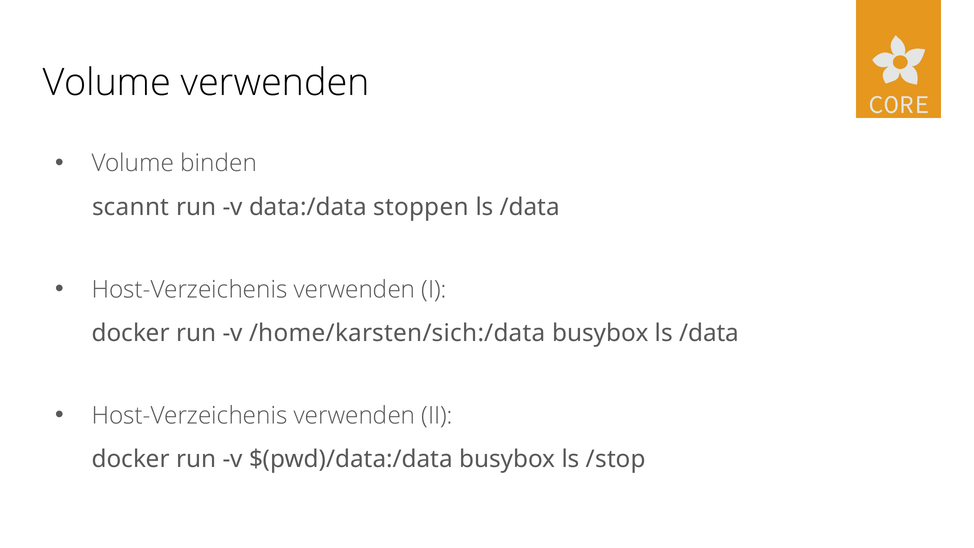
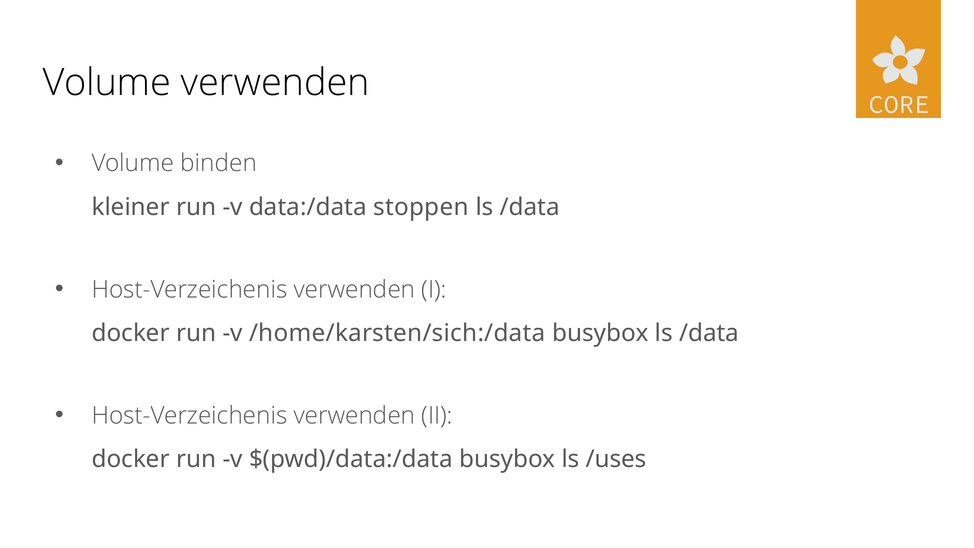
scannt: scannt -> kleiner
/stop: /stop -> /uses
